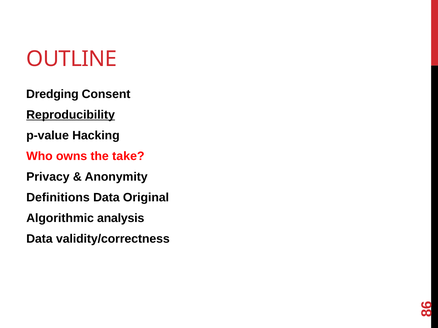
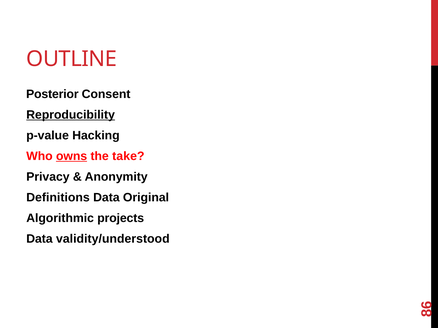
Dredging: Dredging -> Posterior
owns underline: none -> present
analysis: analysis -> projects
validity/correctness: validity/correctness -> validity/understood
